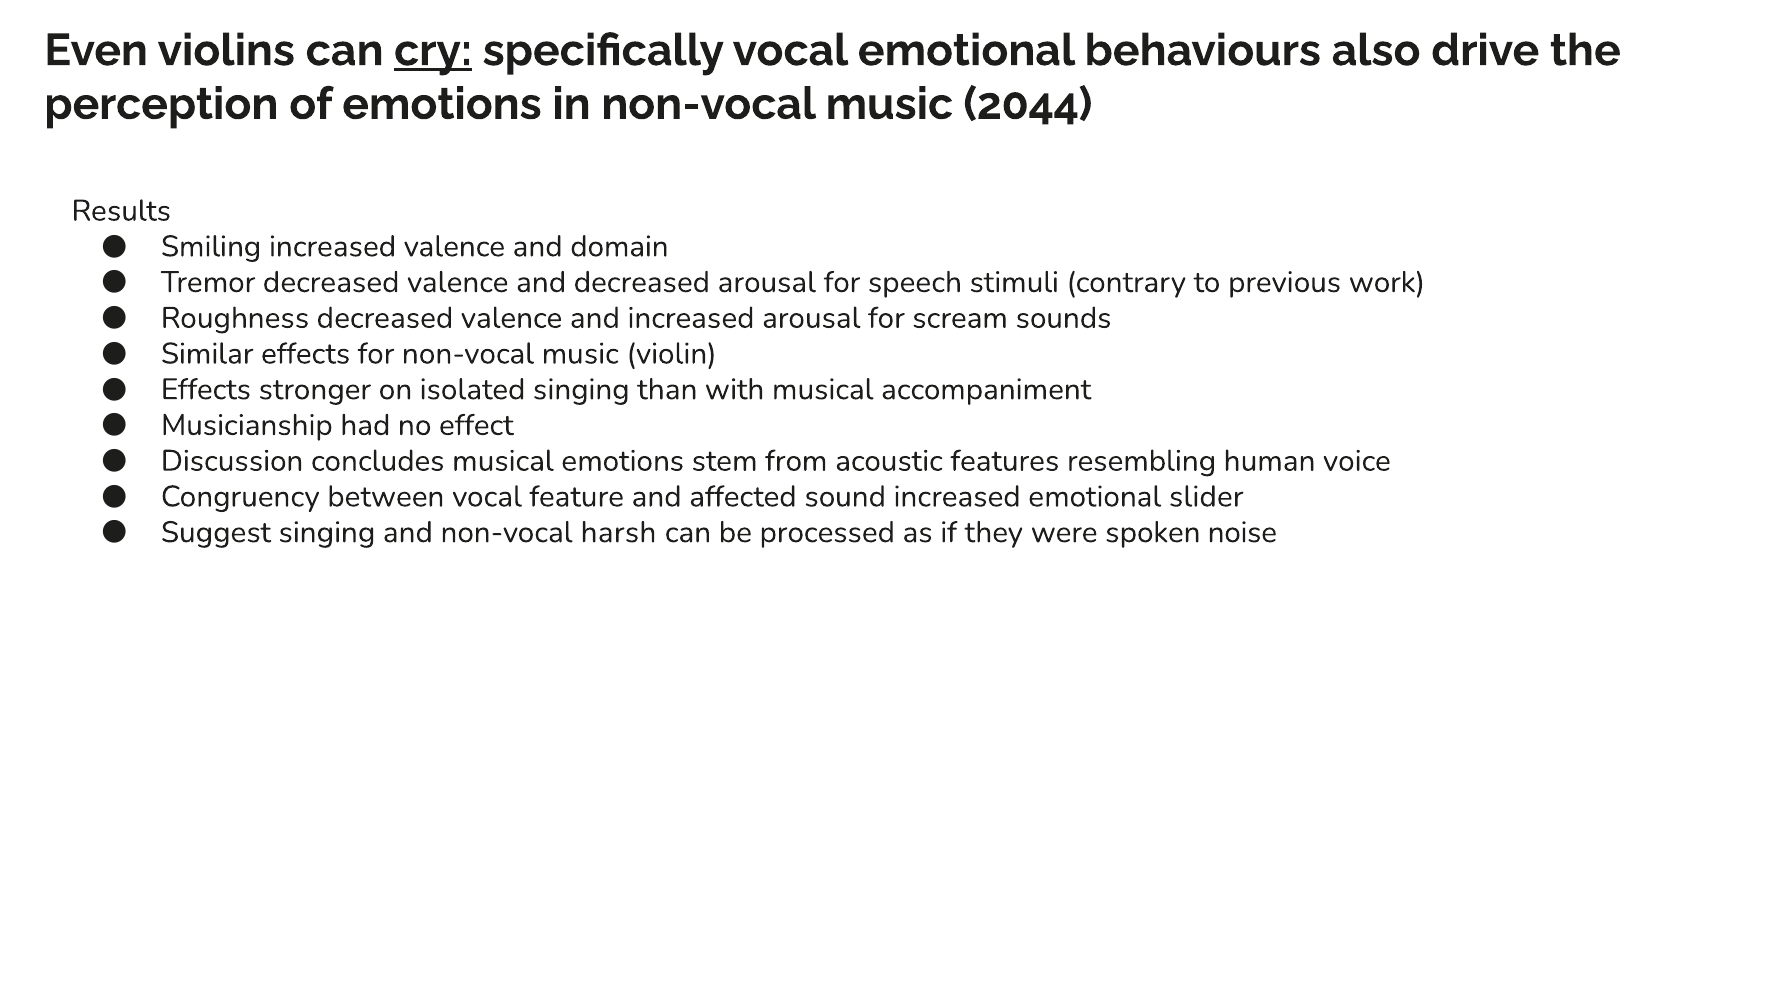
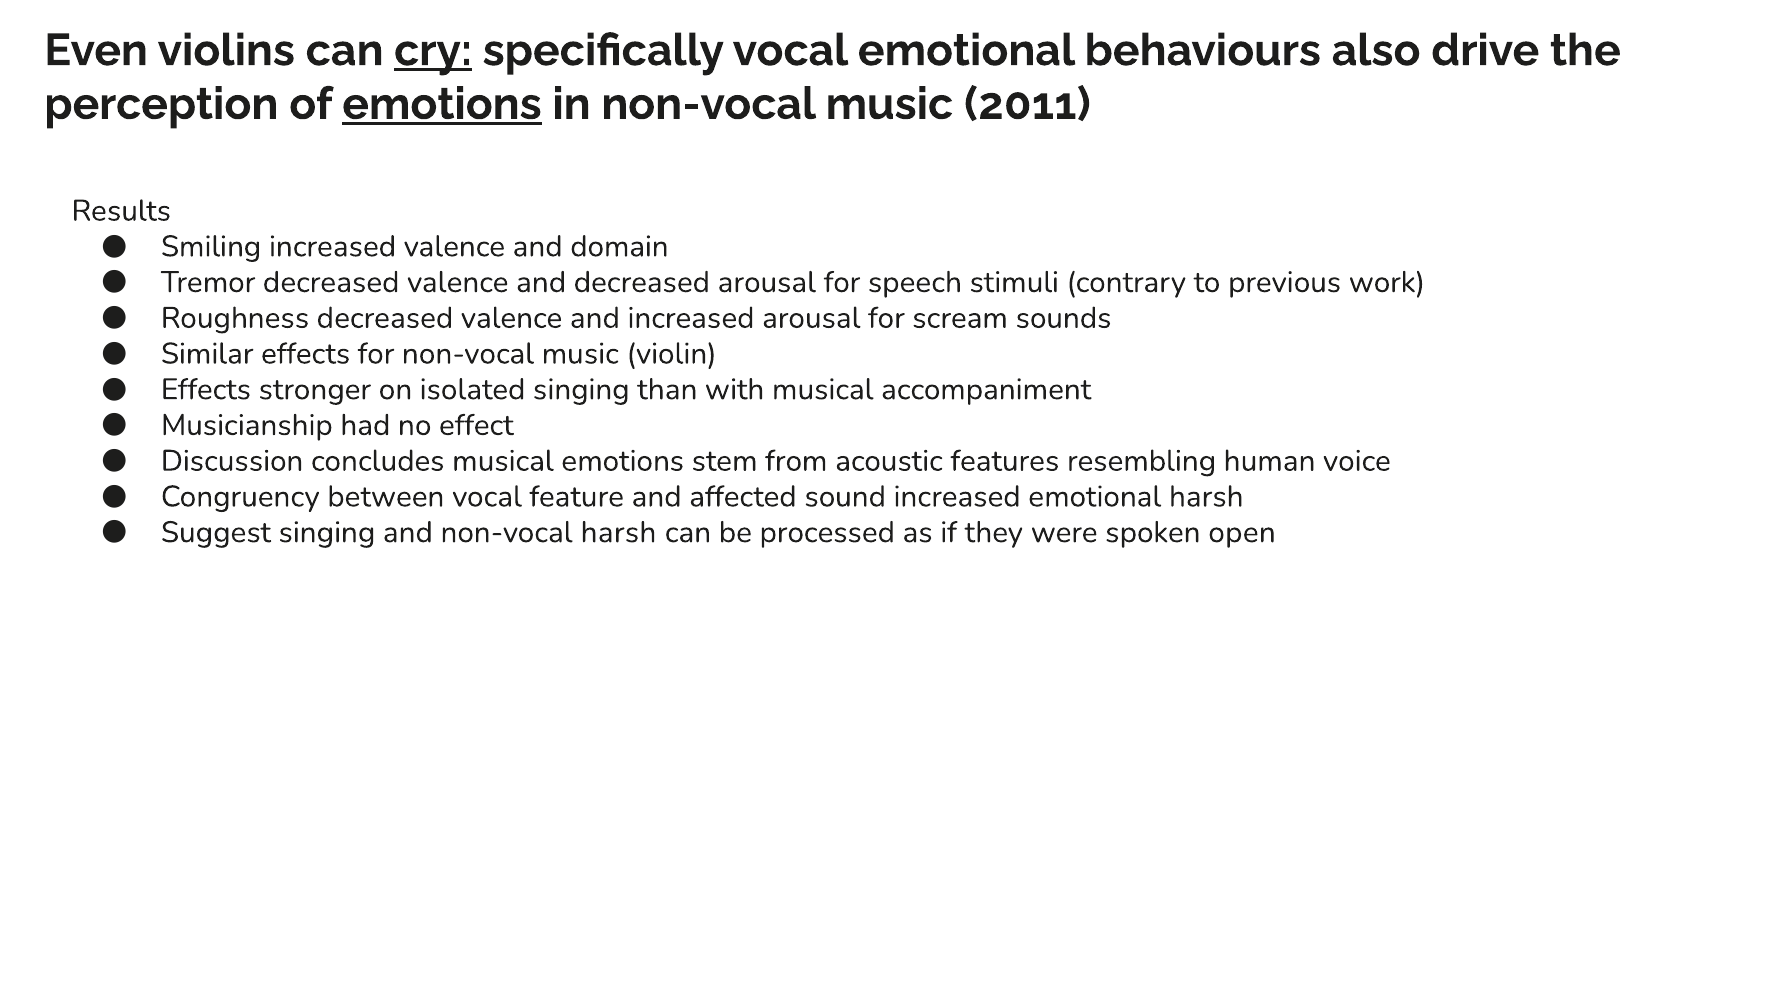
emotions at (442, 104) underline: none -> present
2044: 2044 -> 2011
emotional slider: slider -> harsh
noise: noise -> open
